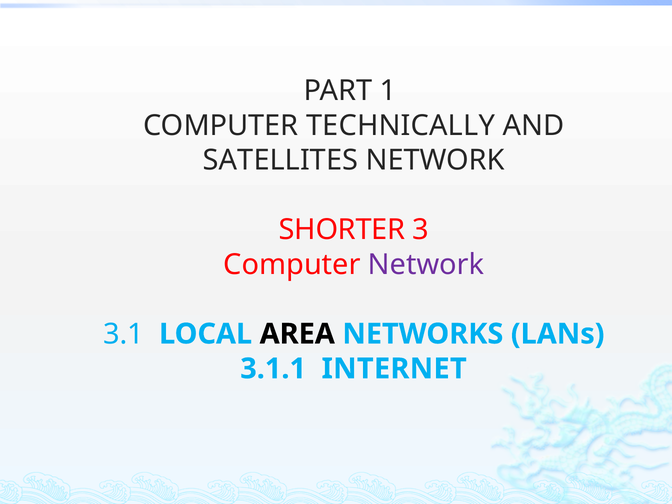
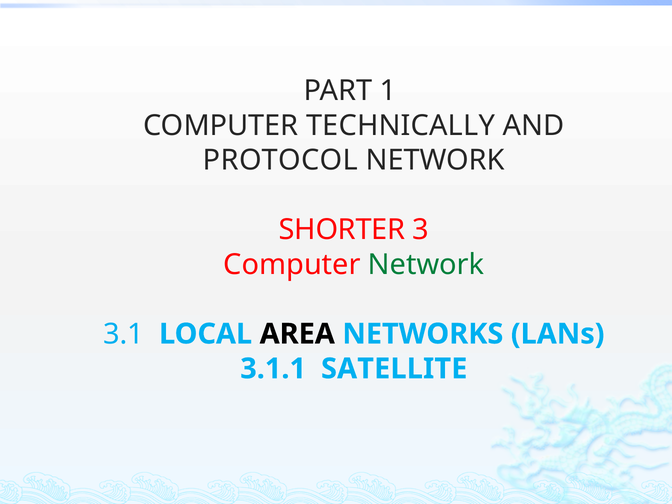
SATELLITES: SATELLITES -> PROTOCOL
Network at (426, 264) colour: purple -> green
INTERNET: INTERNET -> SATELLITE
